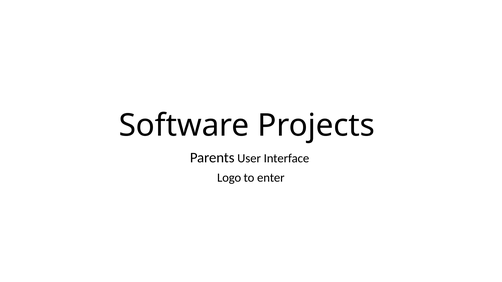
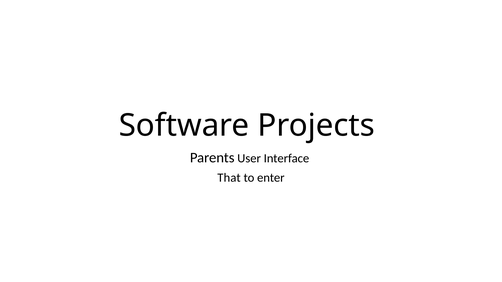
Logo: Logo -> That
